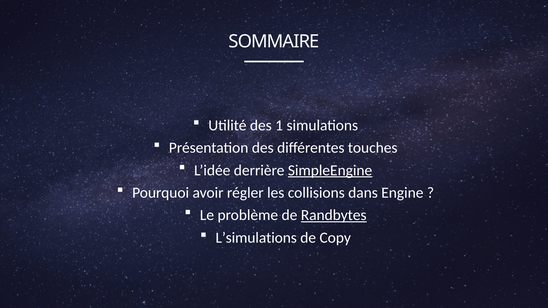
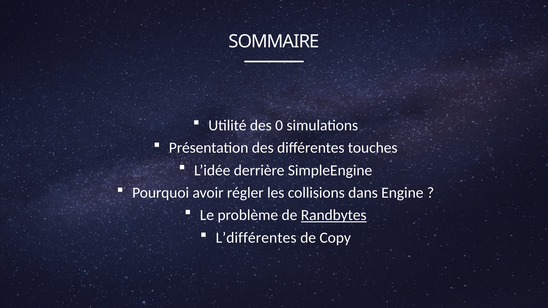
1: 1 -> 0
SimpleEngine underline: present -> none
L’simulations: L’simulations -> L’différentes
